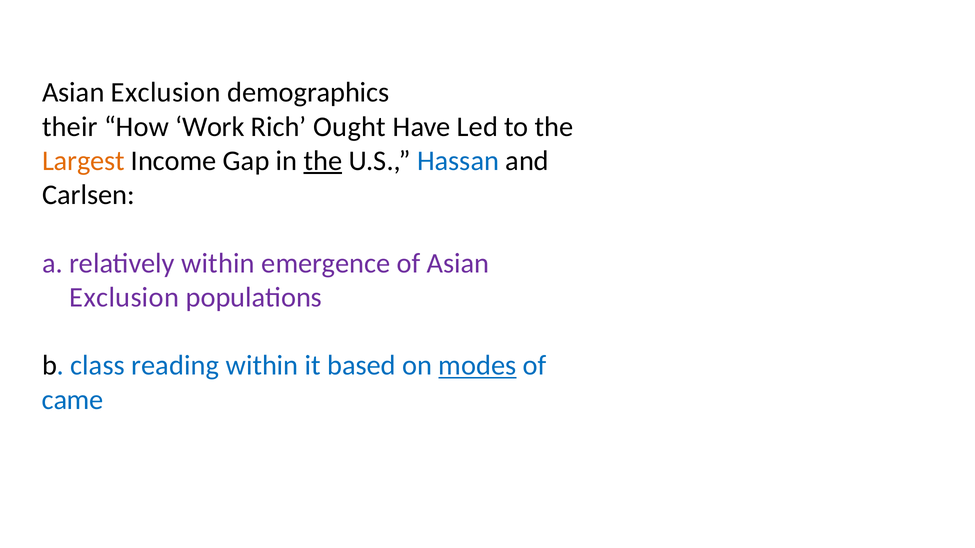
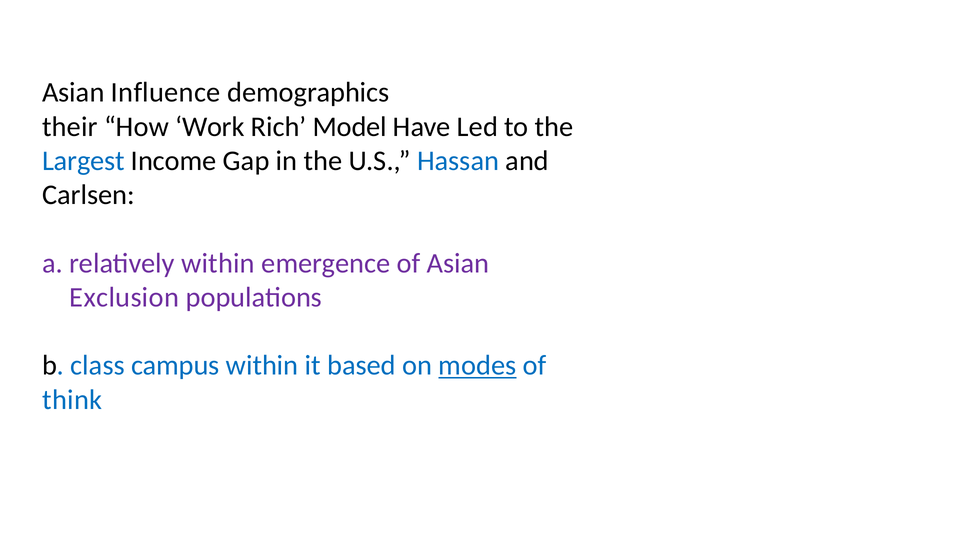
Exclusion at (166, 93): Exclusion -> Influence
Ought: Ought -> Model
Largest colour: orange -> blue
the at (323, 161) underline: present -> none
reading: reading -> campus
came: came -> think
